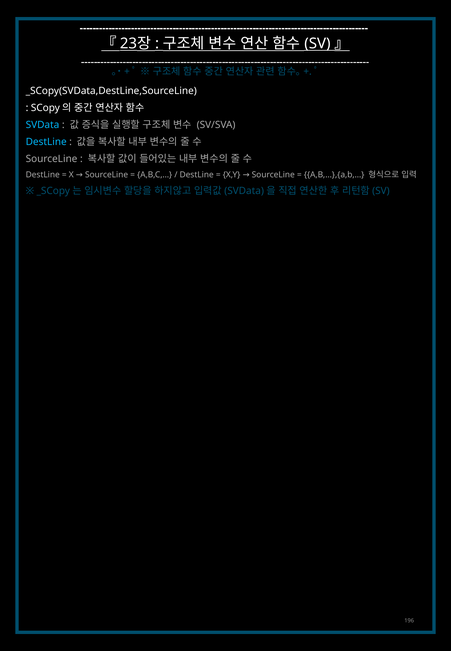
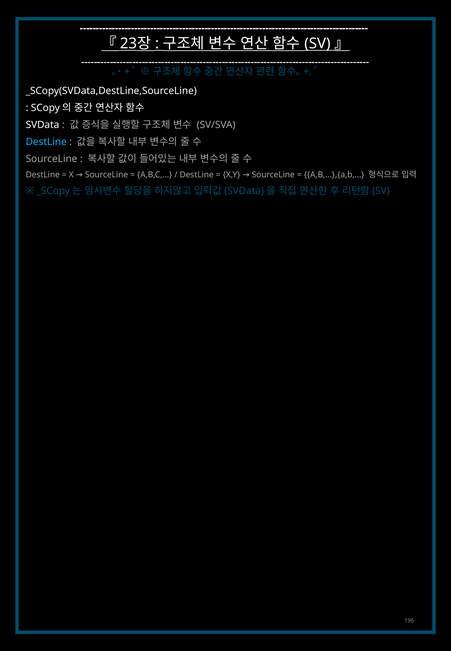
SVData colour: light blue -> white
